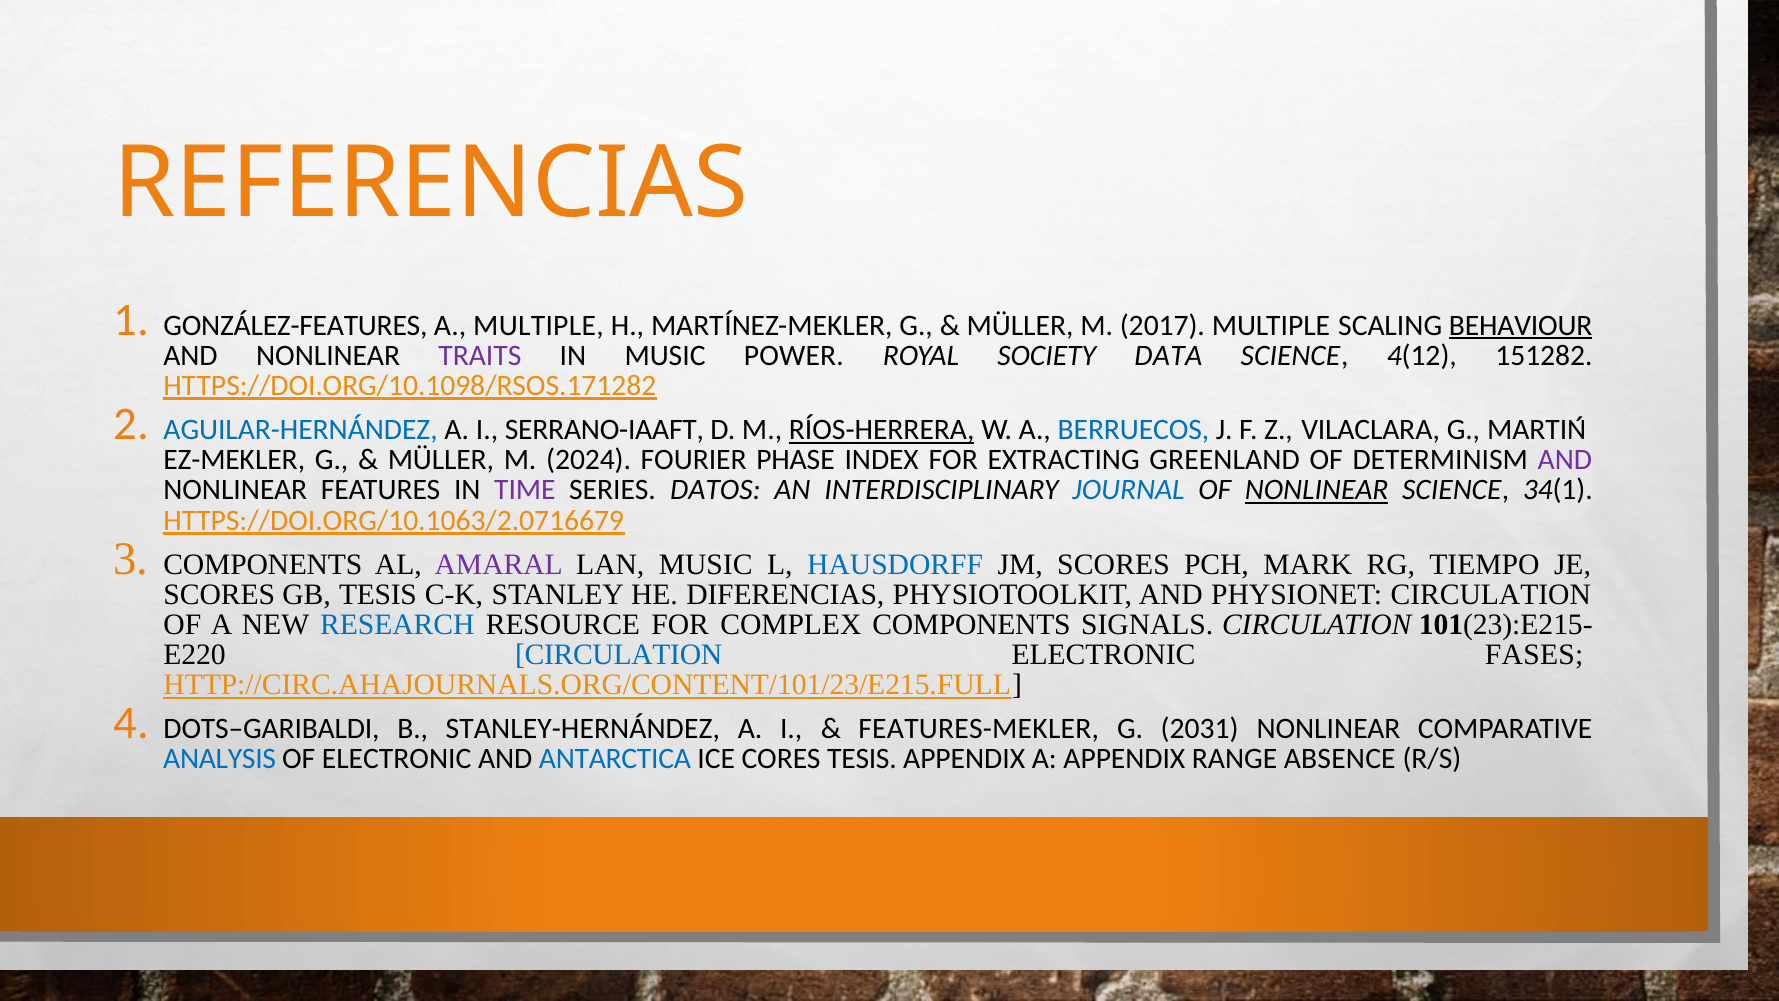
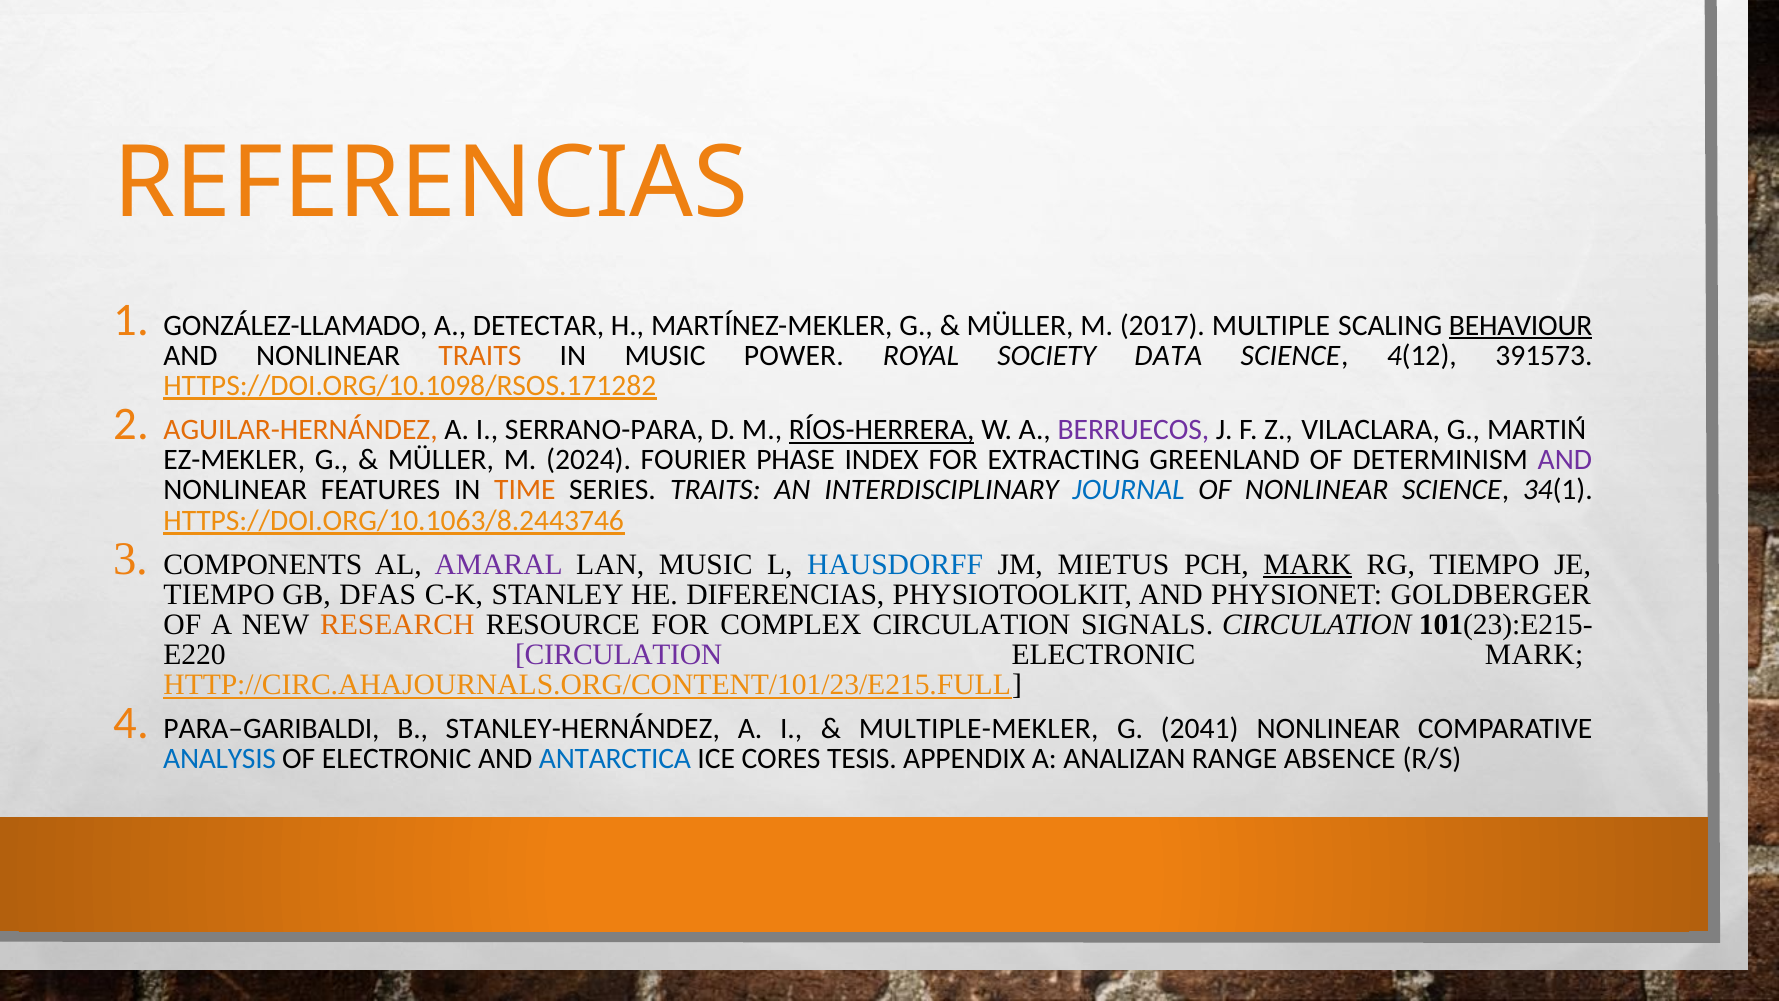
GONZÁLEZ-FEATURES: GONZÁLEZ-FEATURES -> GONZÁLEZ-LLAMADO
A MULTIPLE: MULTIPLE -> DETECTAR
TRAITS at (480, 355) colour: purple -> orange
151282: 151282 -> 391573
AGUILAR-HERNÁNDEZ colour: blue -> orange
SERRANO-IAAFT: SERRANO-IAAFT -> SERRANO-PARA
BERRUECOS colour: blue -> purple
TIME colour: purple -> orange
SERIES DATOS: DATOS -> TRAITS
NONLINEAR at (1317, 490) underline: present -> none
HTTPS://DOI.ORG/10.1063/2.0716679: HTTPS://DOI.ORG/10.1063/2.0716679 -> HTTPS://DOI.ORG/10.1063/8.2443746
JM SCORES: SCORES -> MIETUS
MARK at (1308, 564) underline: none -> present
SCORES at (219, 595): SCORES -> TIEMPO
GB TESIS: TESIS -> DFAS
PHYSIONET CIRCULATION: CIRCULATION -> GOLDBERGER
RESEARCH colour: blue -> orange
COMPLEX COMPONENTS: COMPONENTS -> CIRCULATION
CIRCULATION at (619, 655) colour: blue -> purple
ELECTRONIC FASES: FASES -> MARK
DOTS–GARIBALDI: DOTS–GARIBALDI -> PARA–GARIBALDI
FEATURES-MEKLER: FEATURES-MEKLER -> MULTIPLE-MEKLER
2031: 2031 -> 2041
A APPENDIX: APPENDIX -> ANALIZAN
